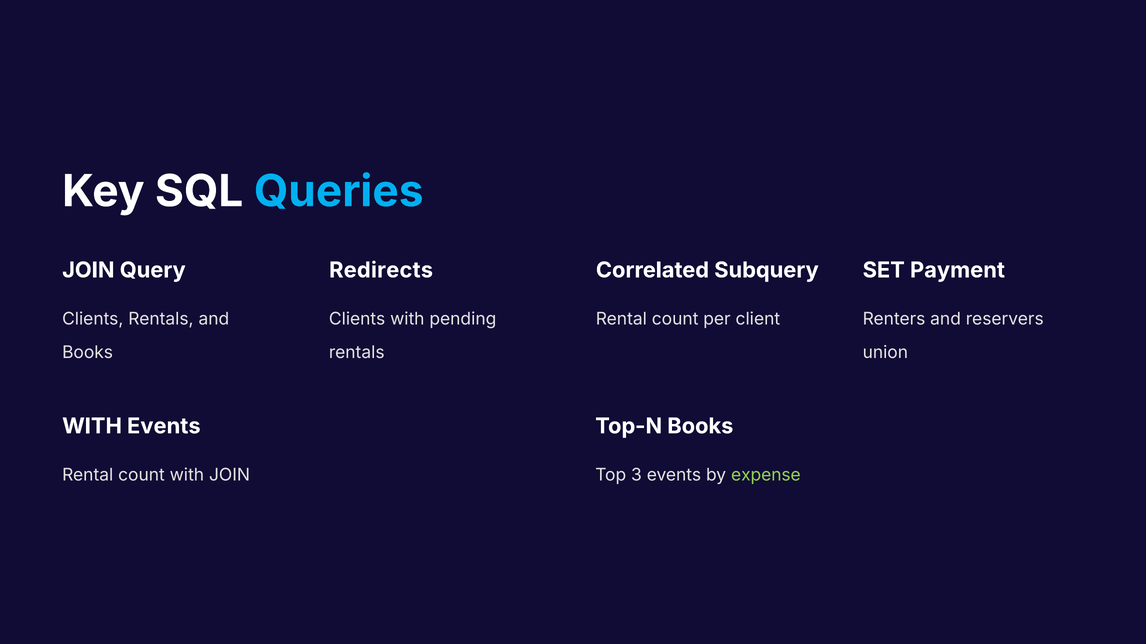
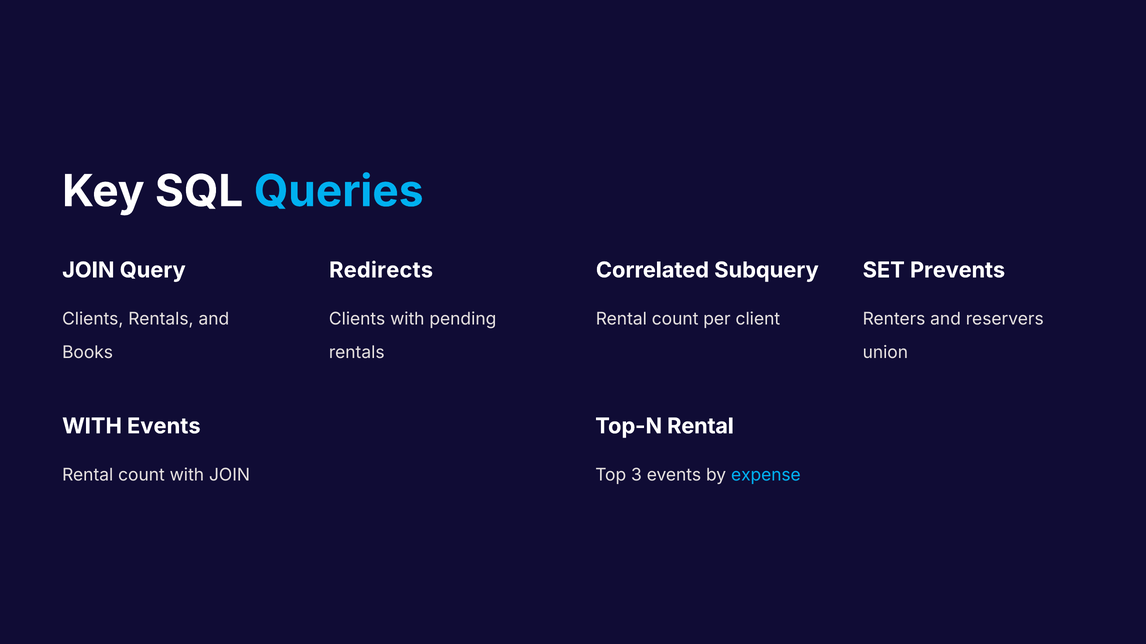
Payment: Payment -> Prevents
Top-N Books: Books -> Rental
expense colour: light green -> light blue
